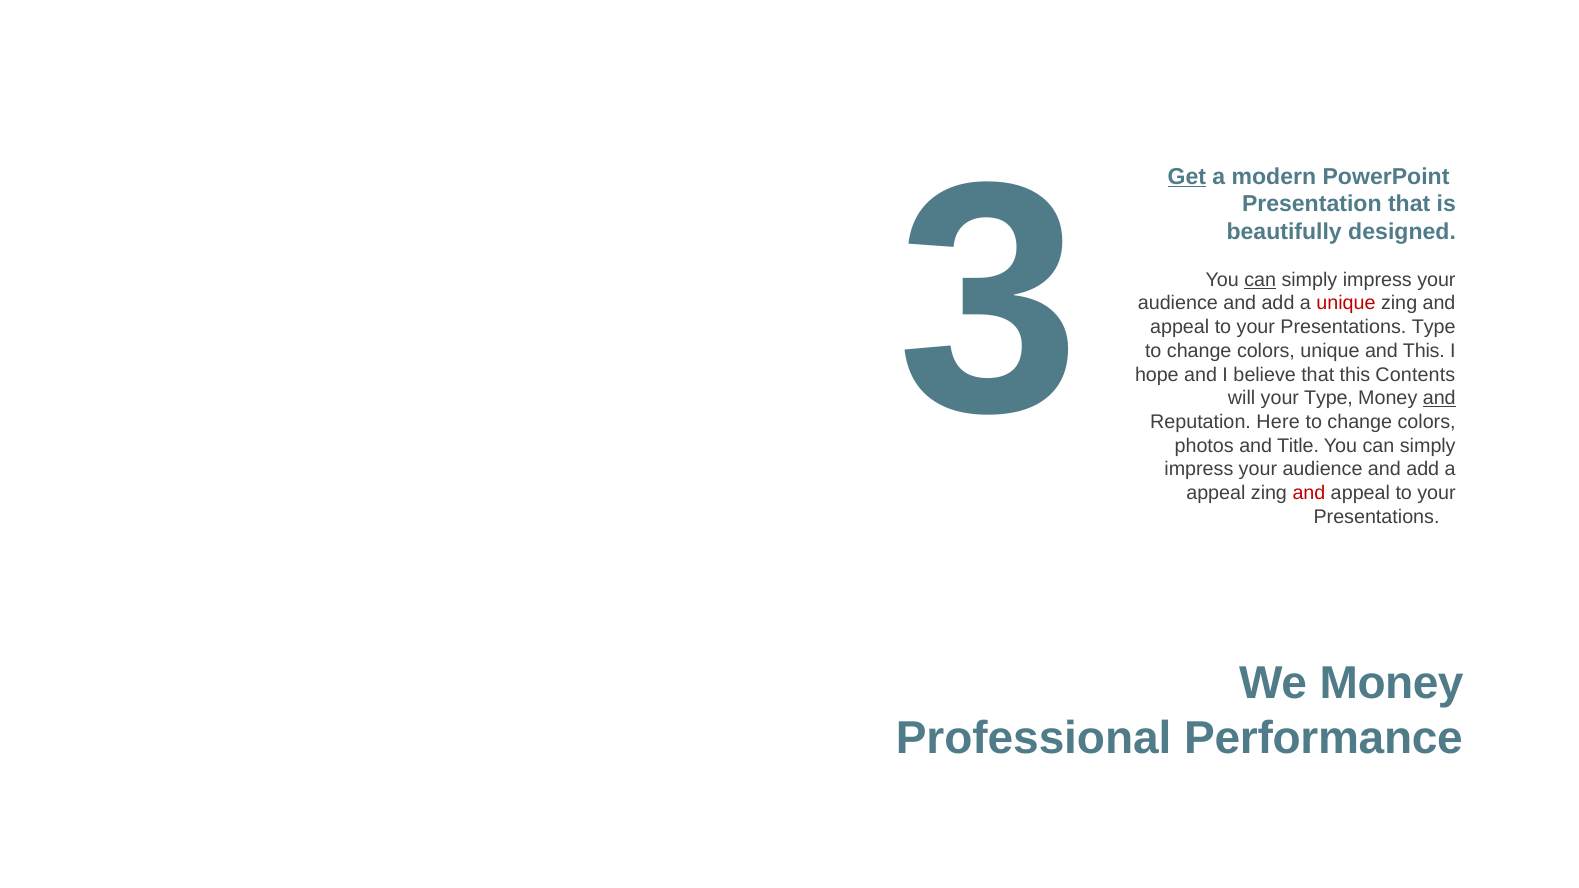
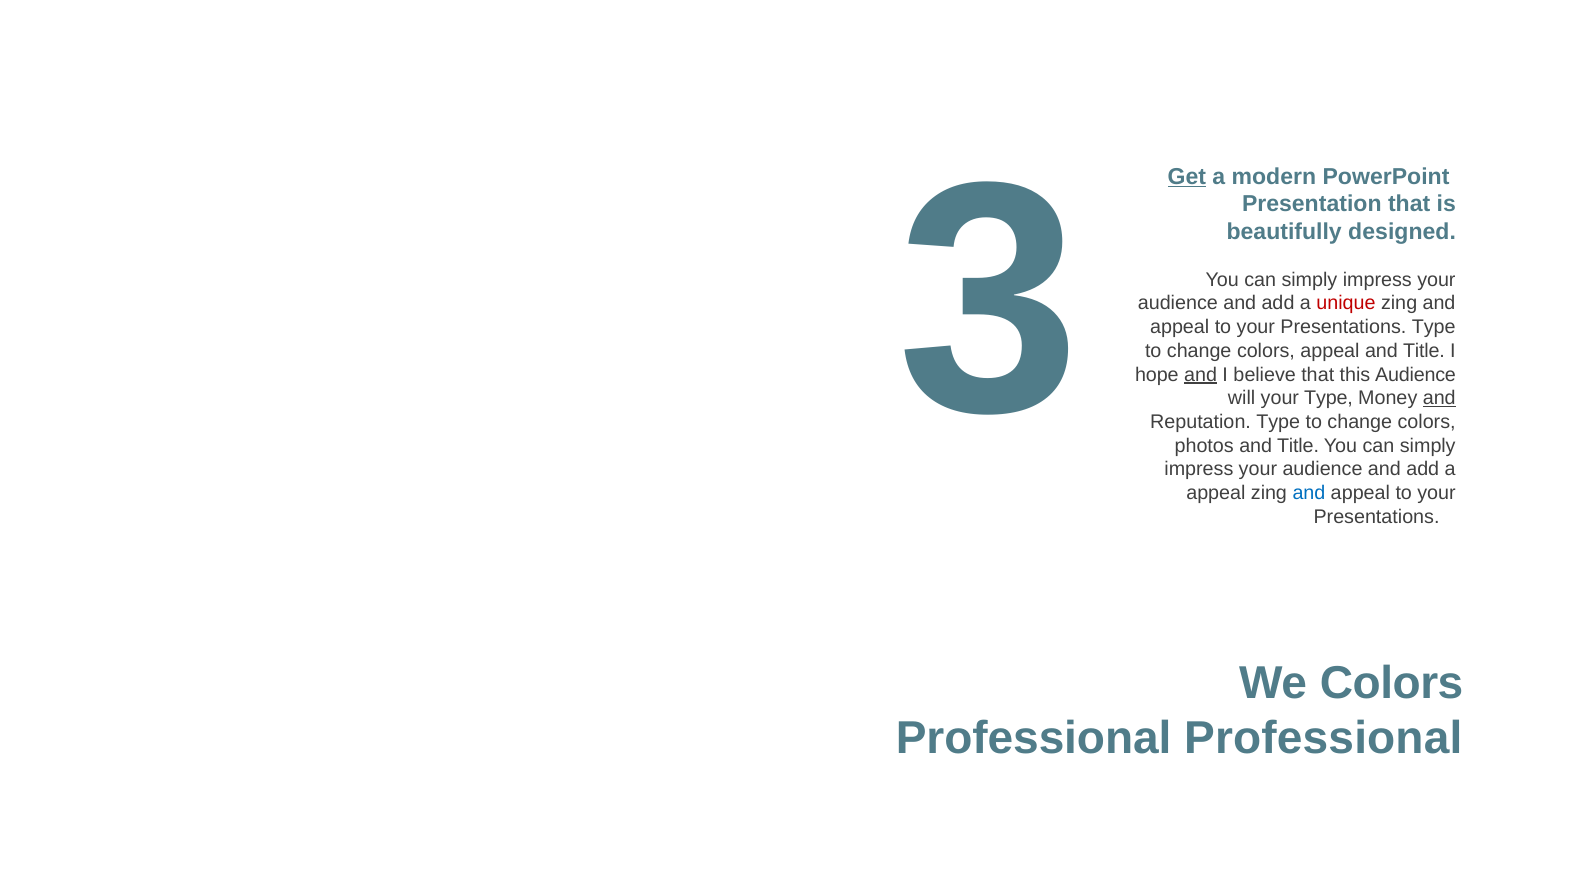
can at (1260, 280) underline: present -> none
colors unique: unique -> appeal
This at (1424, 351): This -> Title
and at (1201, 375) underline: none -> present
this Contents: Contents -> Audience
Reputation Here: Here -> Type
and at (1309, 493) colour: red -> blue
We Money: Money -> Colors
Professional Performance: Performance -> Professional
